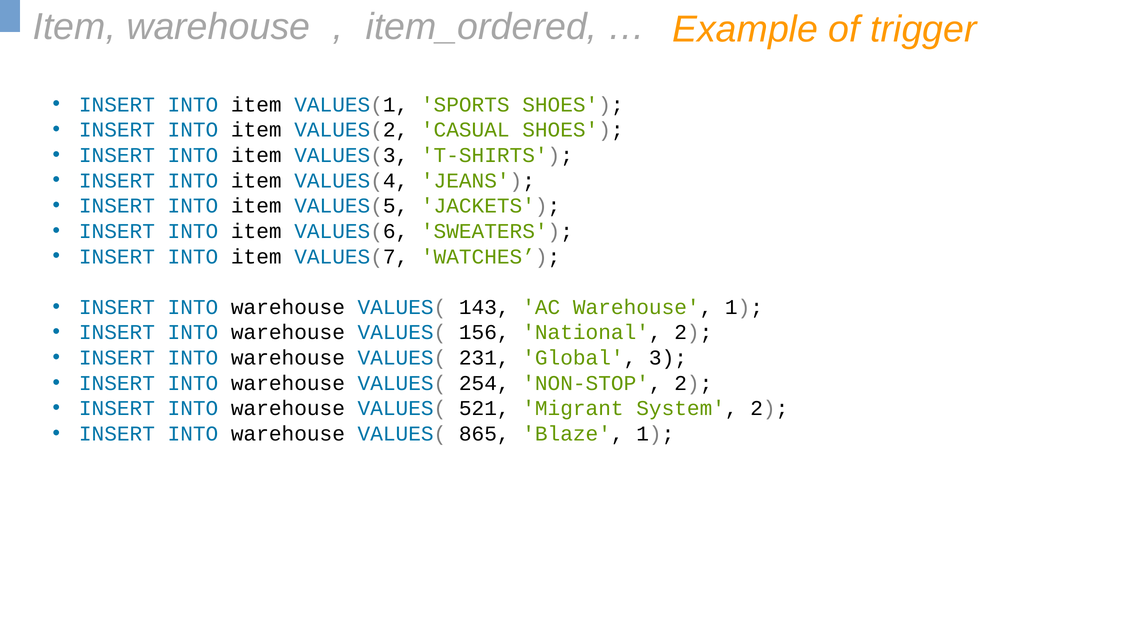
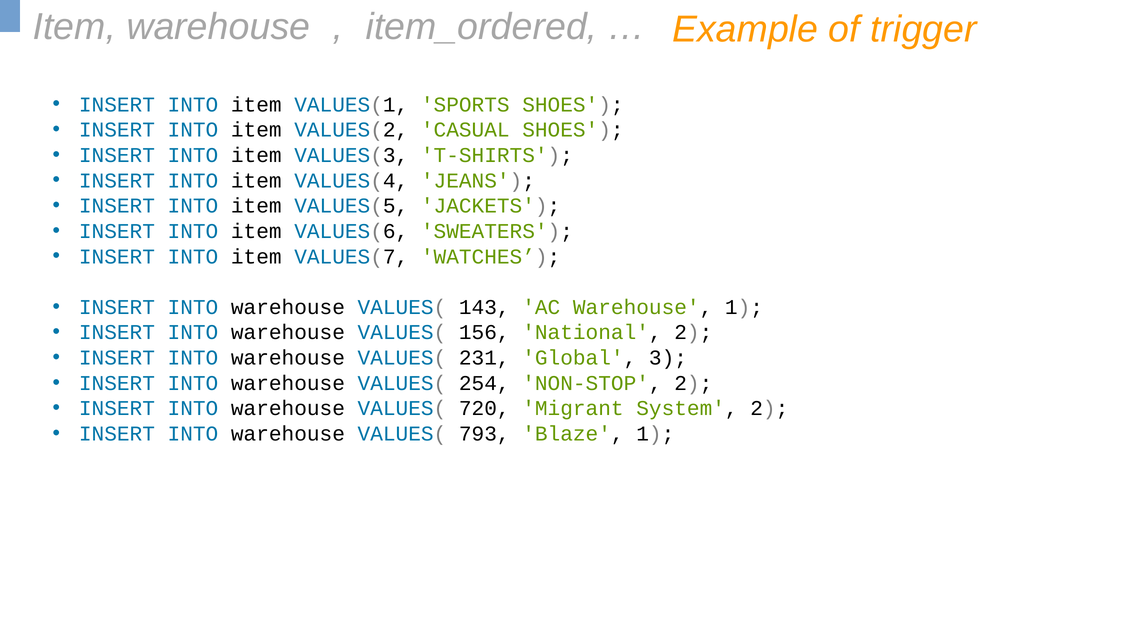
521: 521 -> 720
865: 865 -> 793
